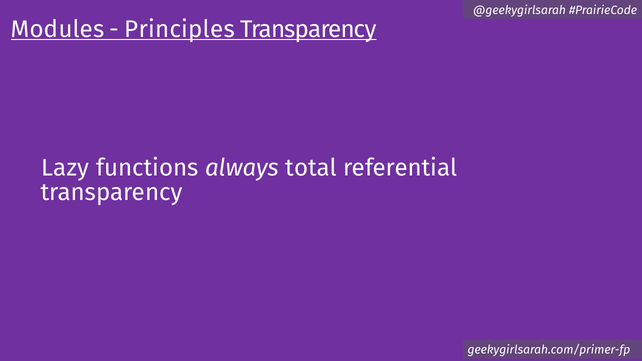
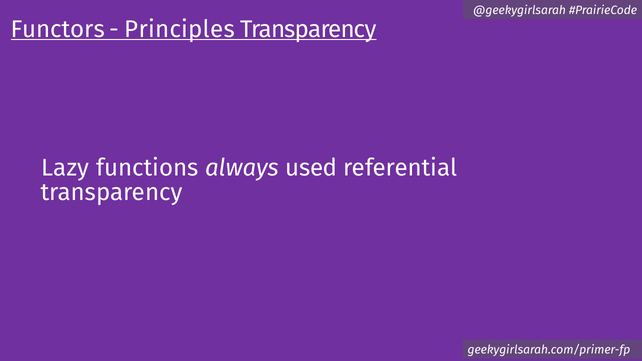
Modules: Modules -> Functors
total: total -> used
